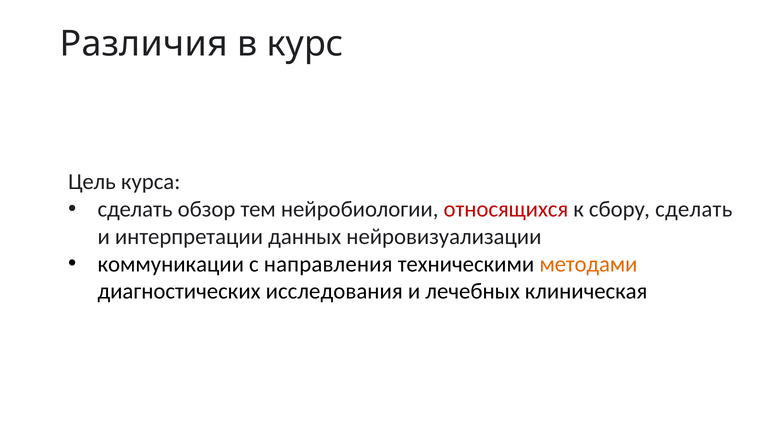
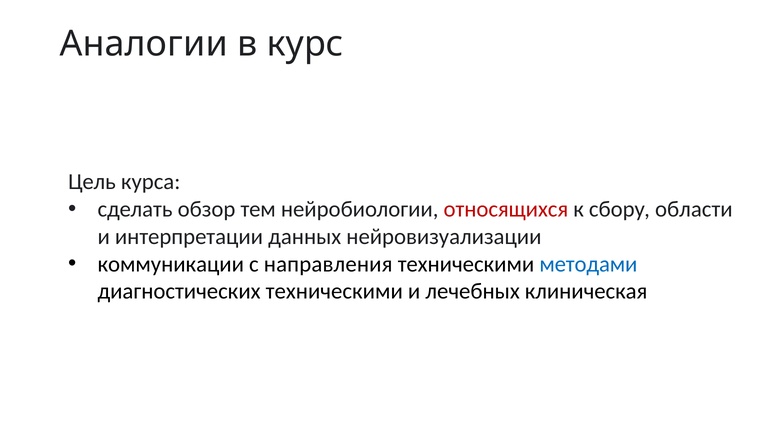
Различия: Различия -> Аналогии
сбору сделать: сделать -> области
методами colour: orange -> blue
диагностических исследования: исследования -> техническими
